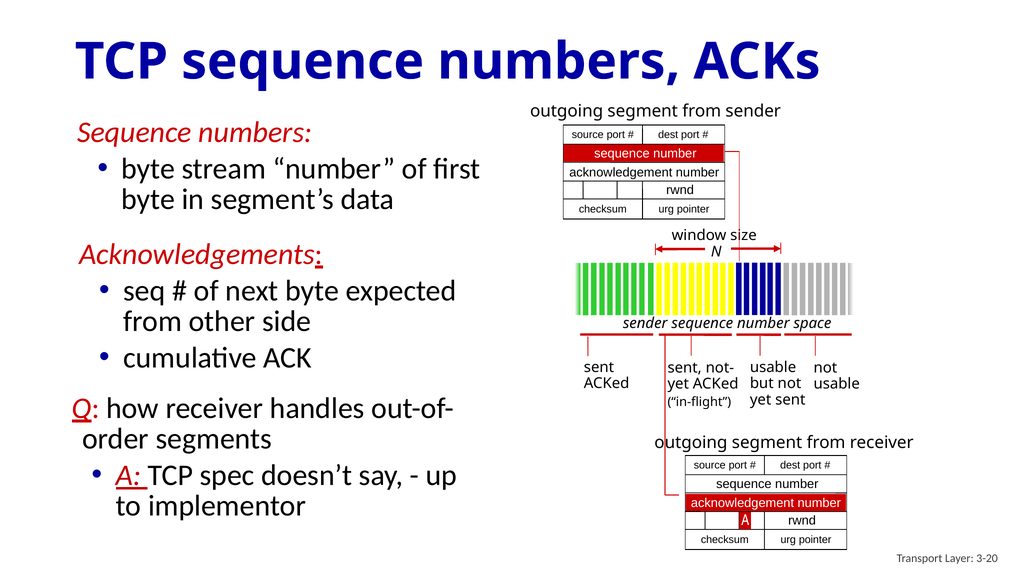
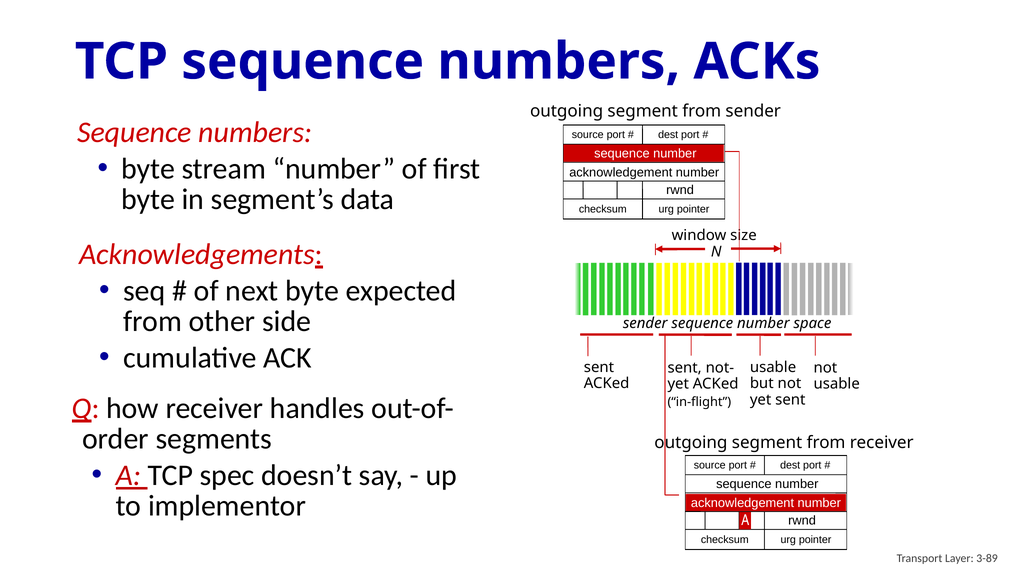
3-20: 3-20 -> 3-89
